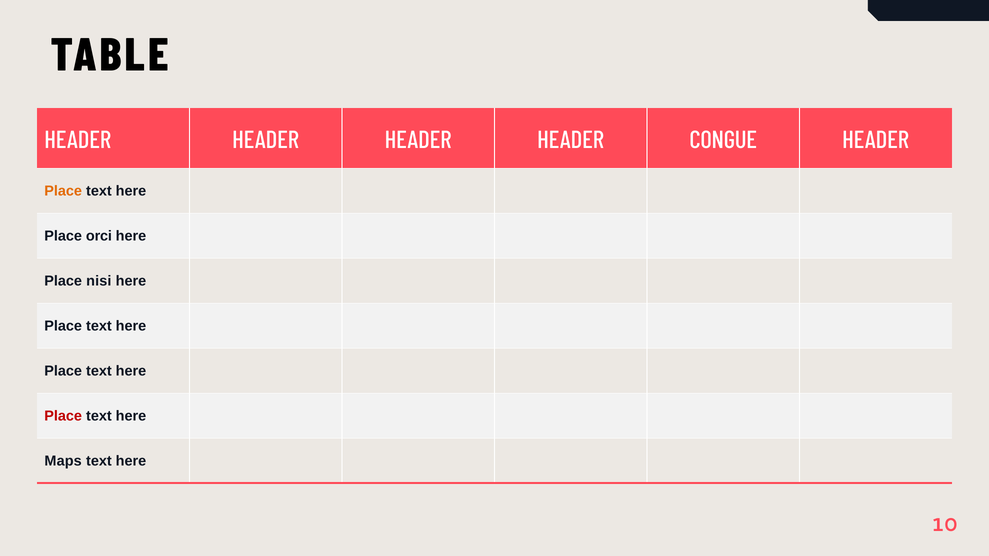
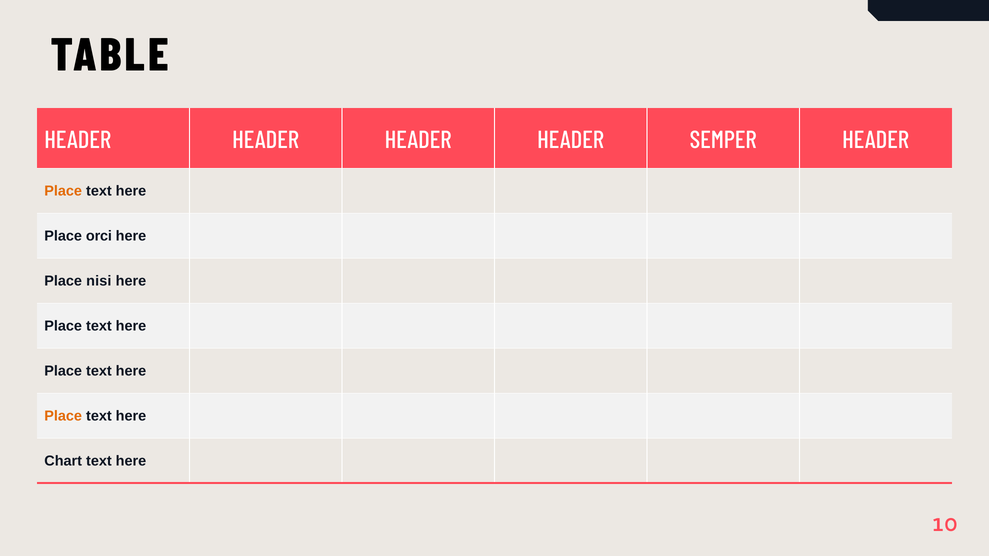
CONGUE: CONGUE -> SEMPER
Place at (63, 416) colour: red -> orange
Maps: Maps -> Chart
